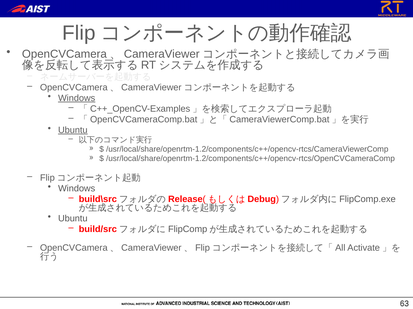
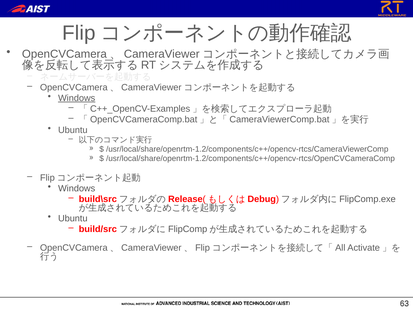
Ubuntu at (73, 130) underline: present -> none
